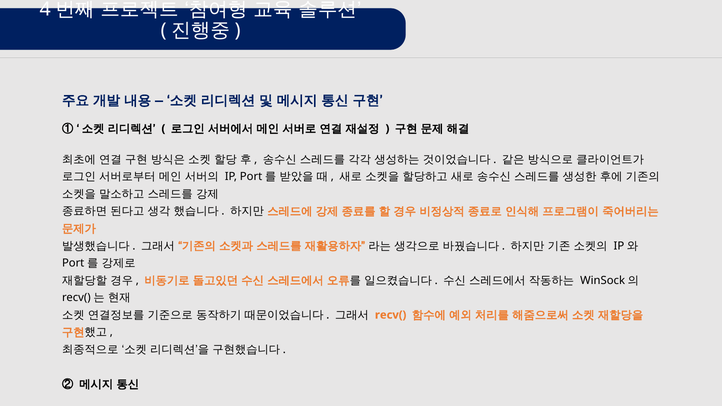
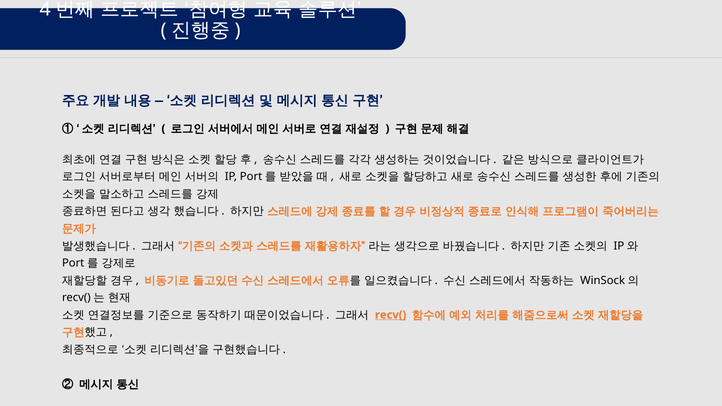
recv( underline: none -> present
